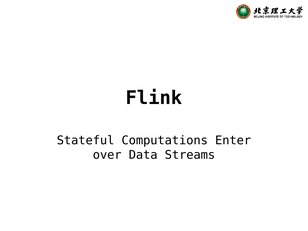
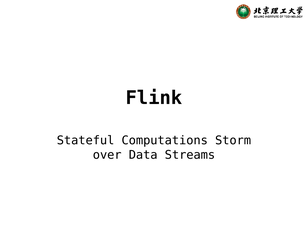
Enter: Enter -> Storm
